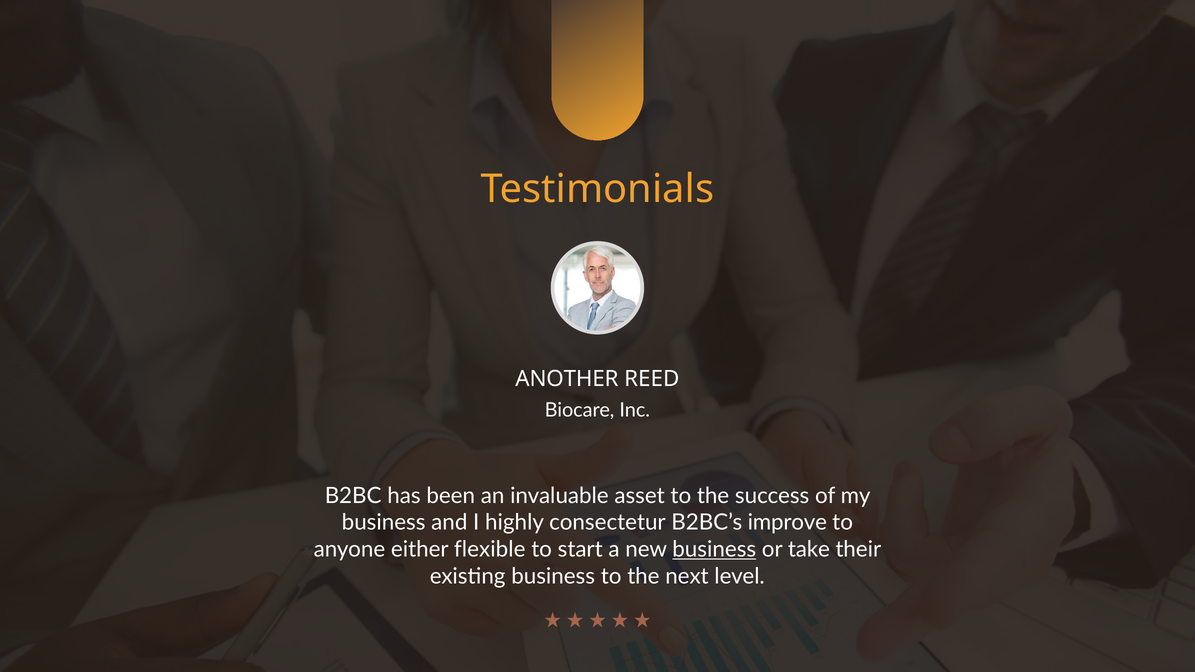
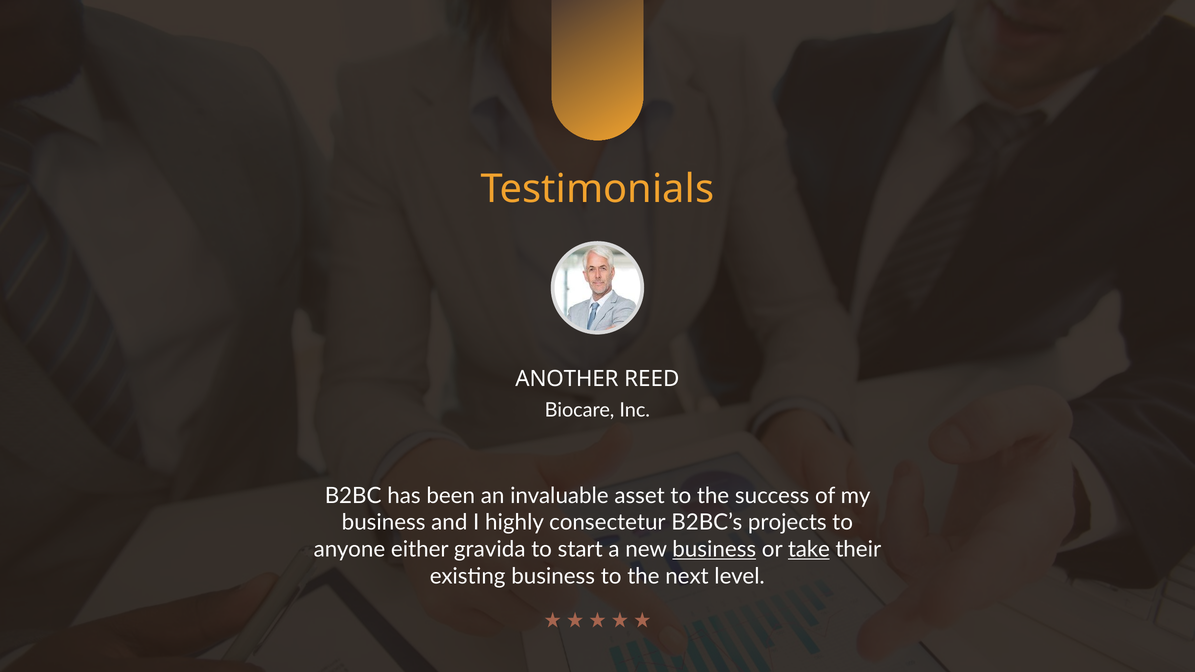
improve: improve -> projects
flexible: flexible -> gravida
take underline: none -> present
